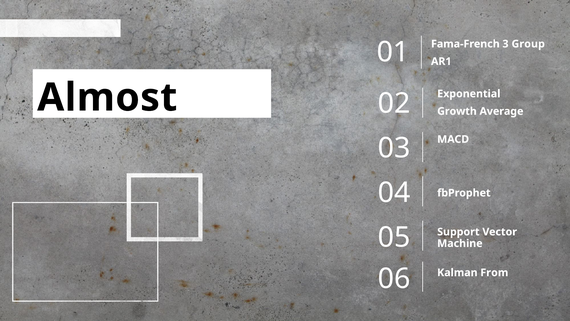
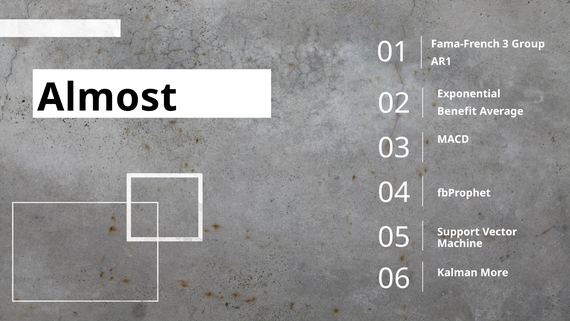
Growth: Growth -> Benefit
From: From -> More
